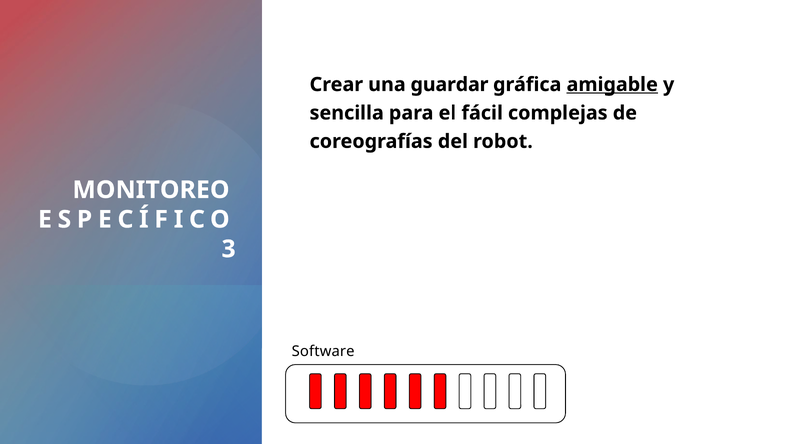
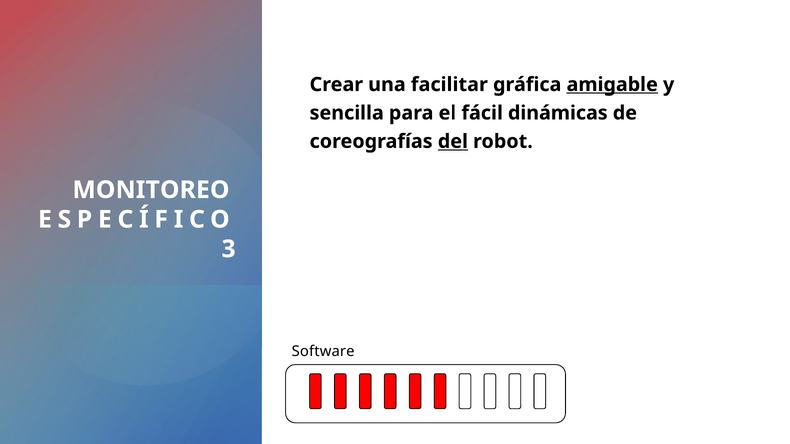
guardar: guardar -> facilitar
complejas: complejas -> dinámicas
del underline: none -> present
